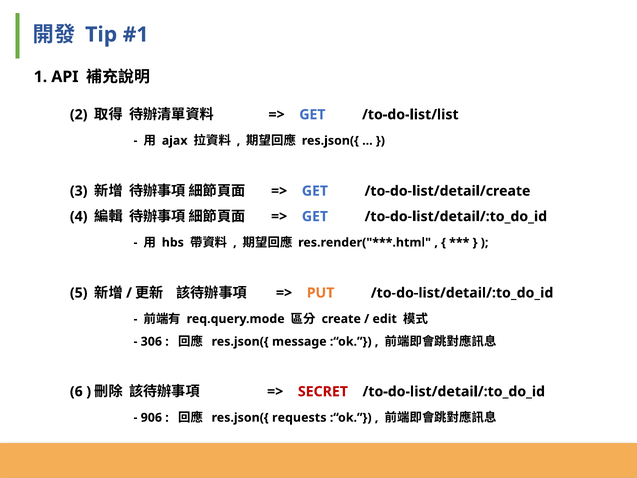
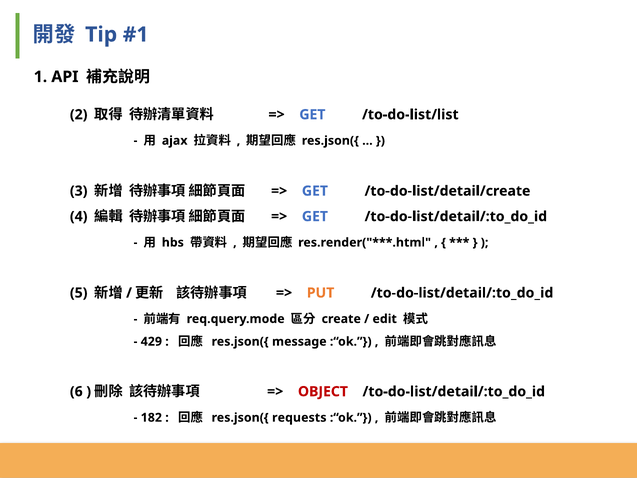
306: 306 -> 429
SECRET: SECRET -> OBJECT
906: 906 -> 182
